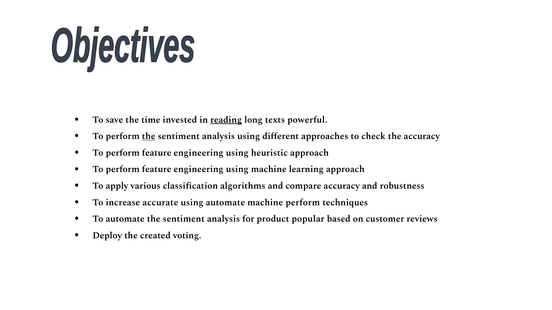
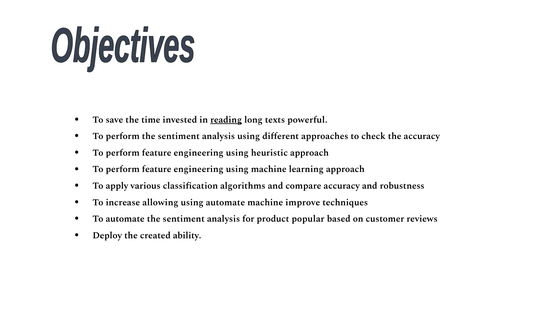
the at (149, 136) underline: present -> none
accurate: accurate -> allowing
machine perform: perform -> improve
voting: voting -> ability
